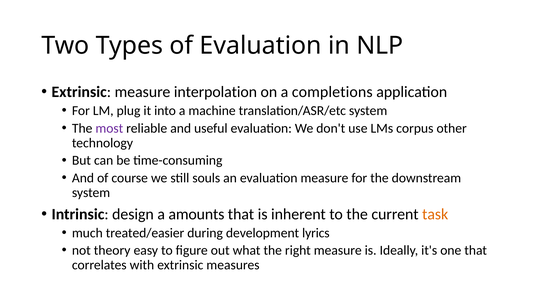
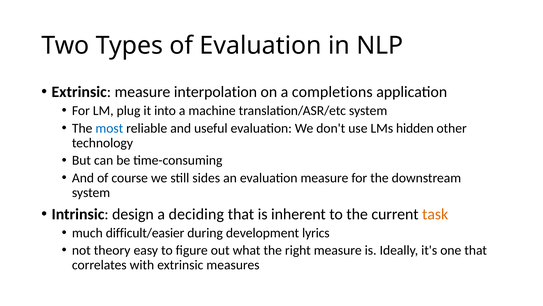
most colour: purple -> blue
corpus: corpus -> hidden
souls: souls -> sides
amounts: amounts -> deciding
treated/easier: treated/easier -> difficult/easier
